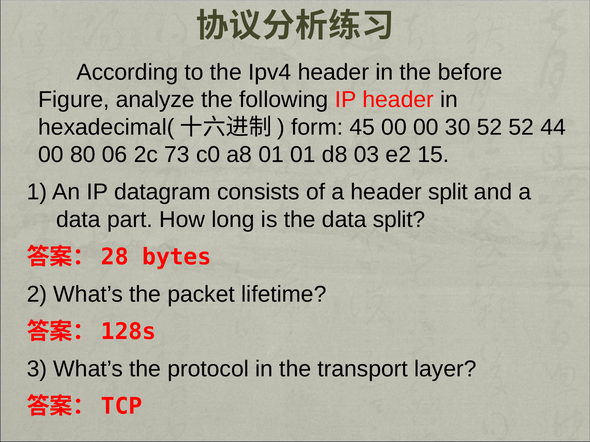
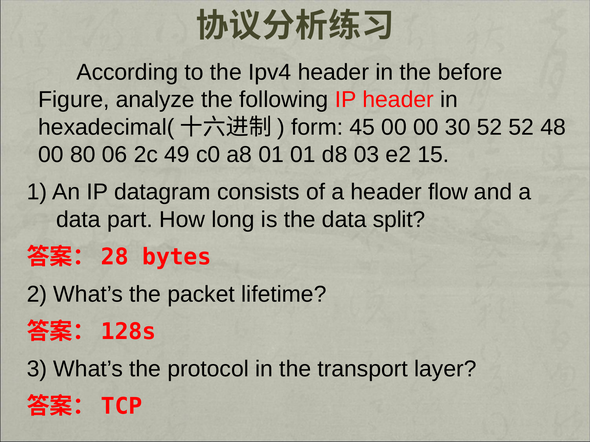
44: 44 -> 48
73: 73 -> 49
header split: split -> flow
